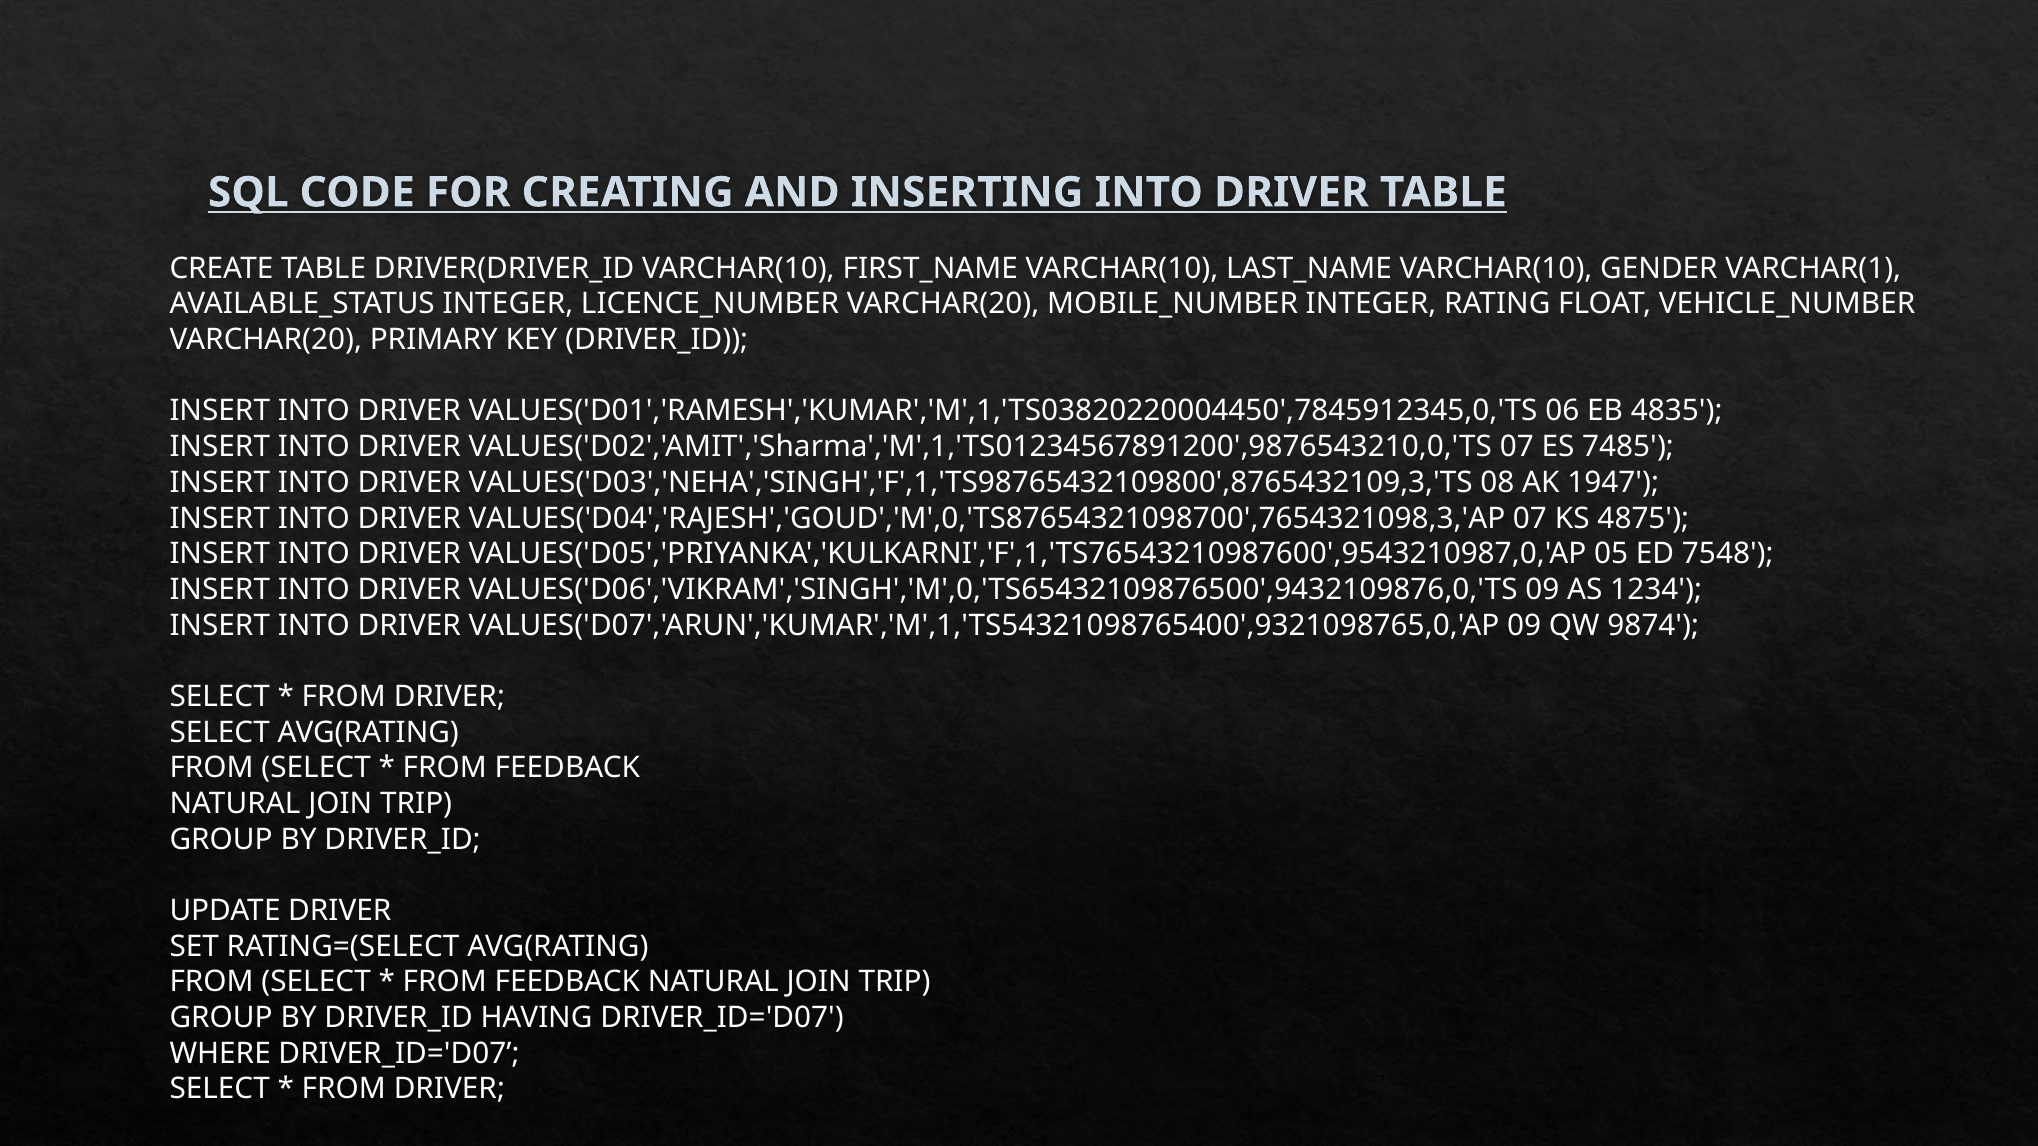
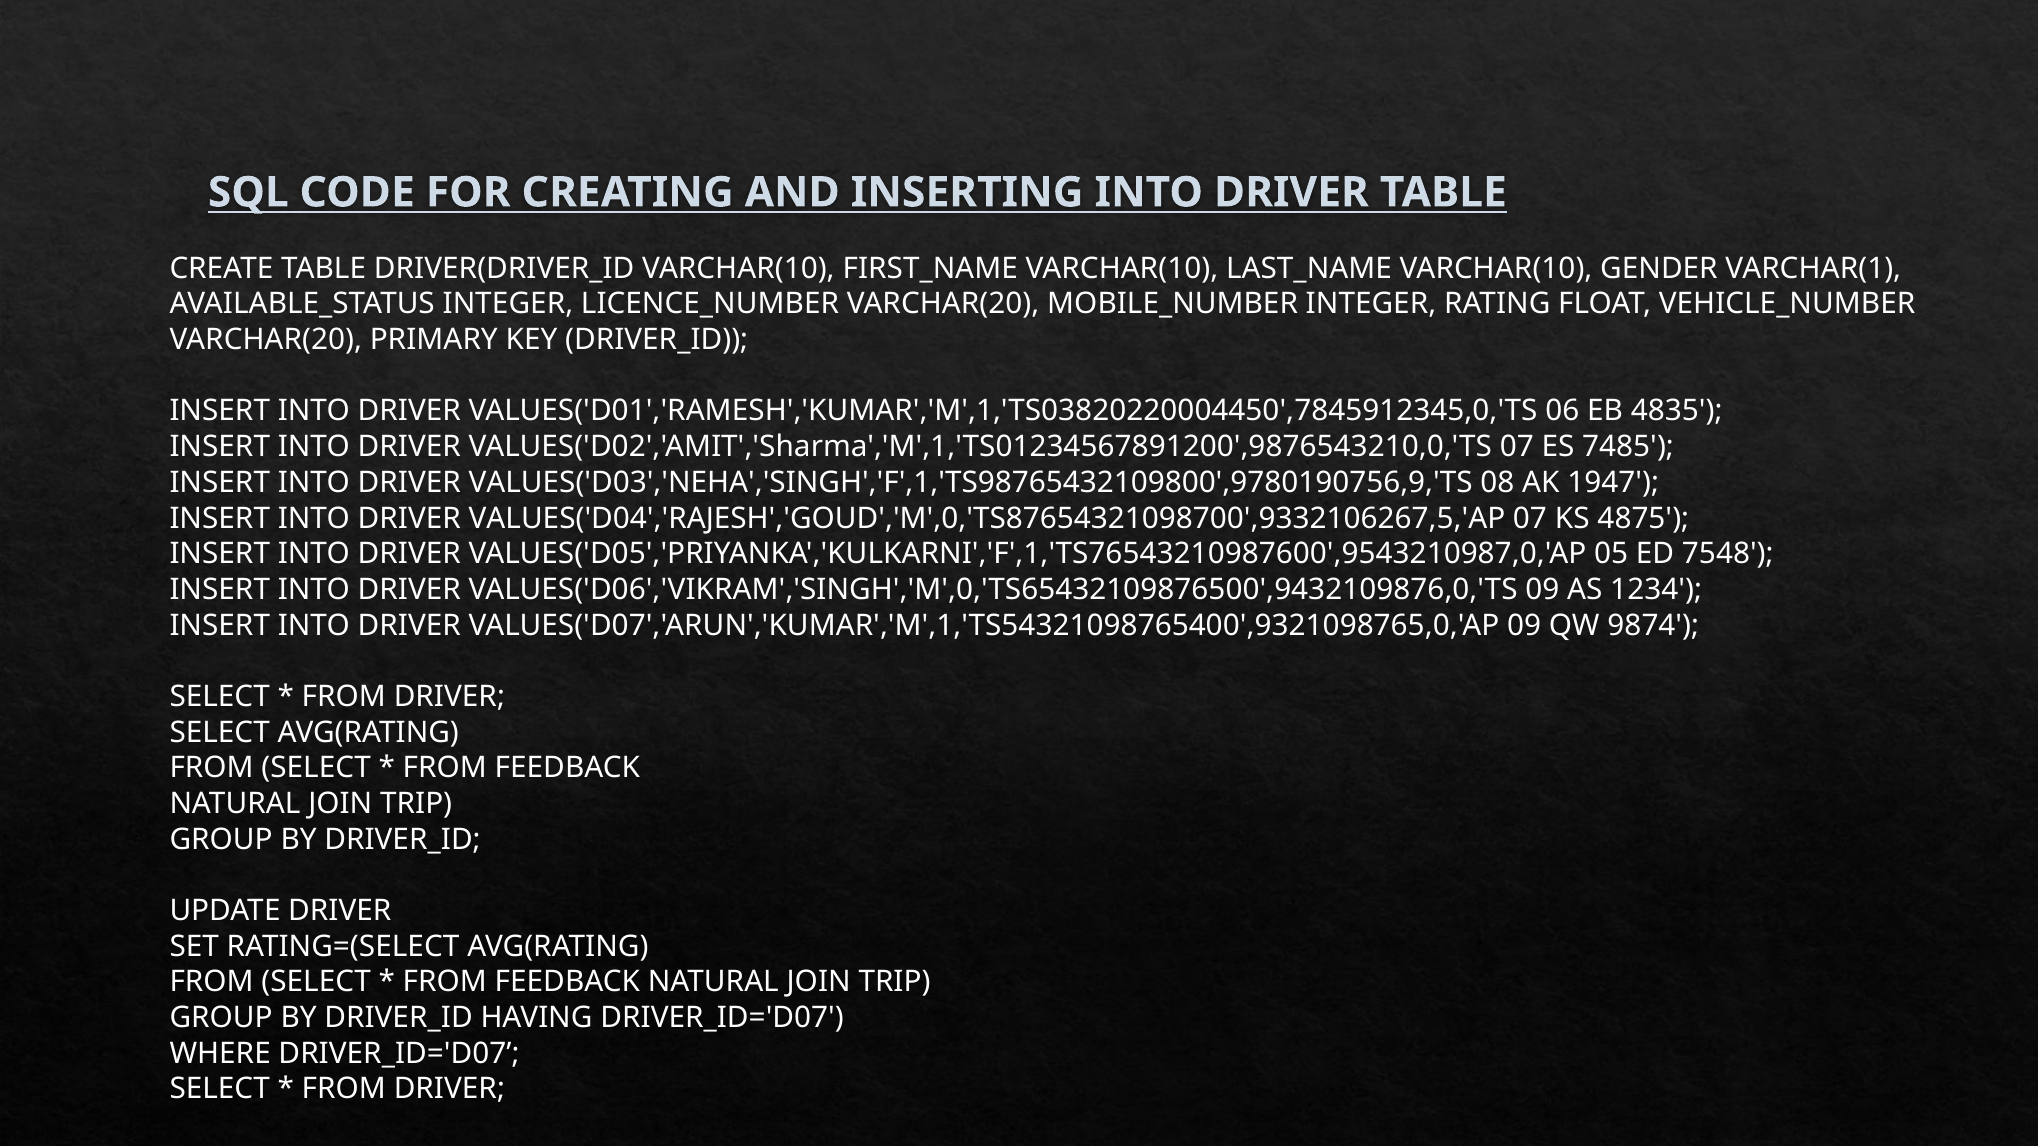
VALUES('D03','NEHA','SINGH','F',1,'TS98765432109800',8765432109,3,'TS: VALUES('D03','NEHA','SINGH','F',1,'TS98765432109800',8765432109,3,'TS -> VALUES('D03','NEHA','SINGH','F',1,'TS98765432109800',9780190756,9,'TS
VALUES('D04','RAJESH','GOUD','M',0,'TS87654321098700',7654321098,3,'AP: VALUES('D04','RAJESH','GOUD','M',0,'TS87654321098700',7654321098,3,'AP -> VALUES('D04','RAJESH','GOUD','M',0,'TS87654321098700',9332106267,5,'AP
